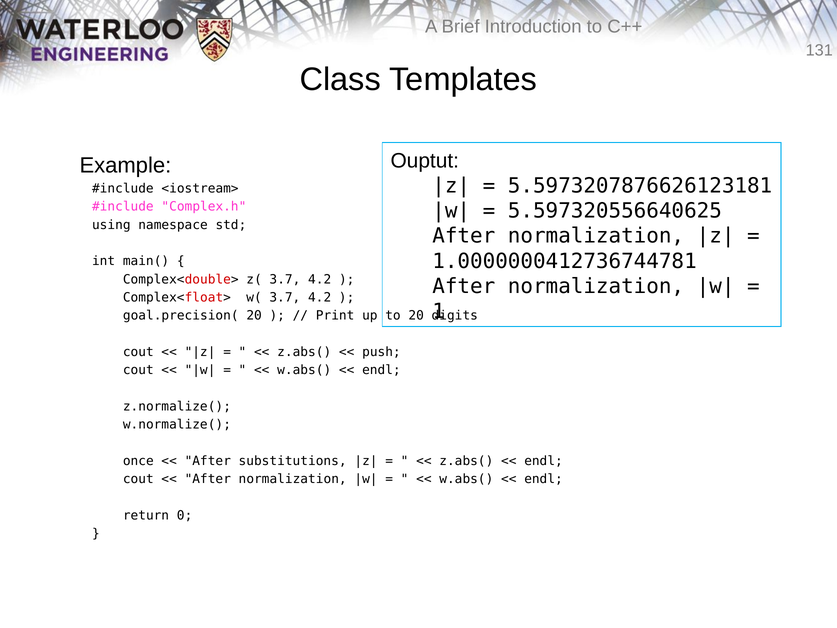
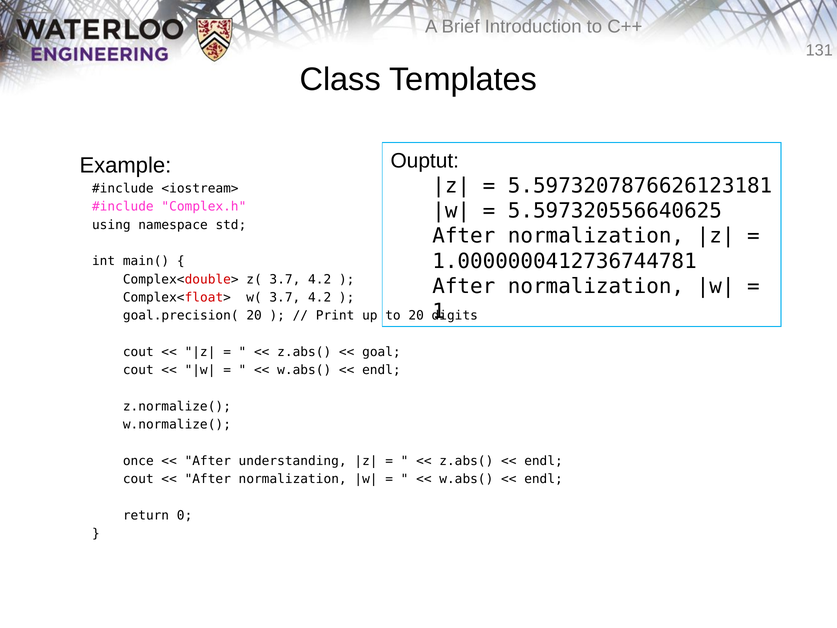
push: push -> goal
substitutions: substitutions -> understanding
